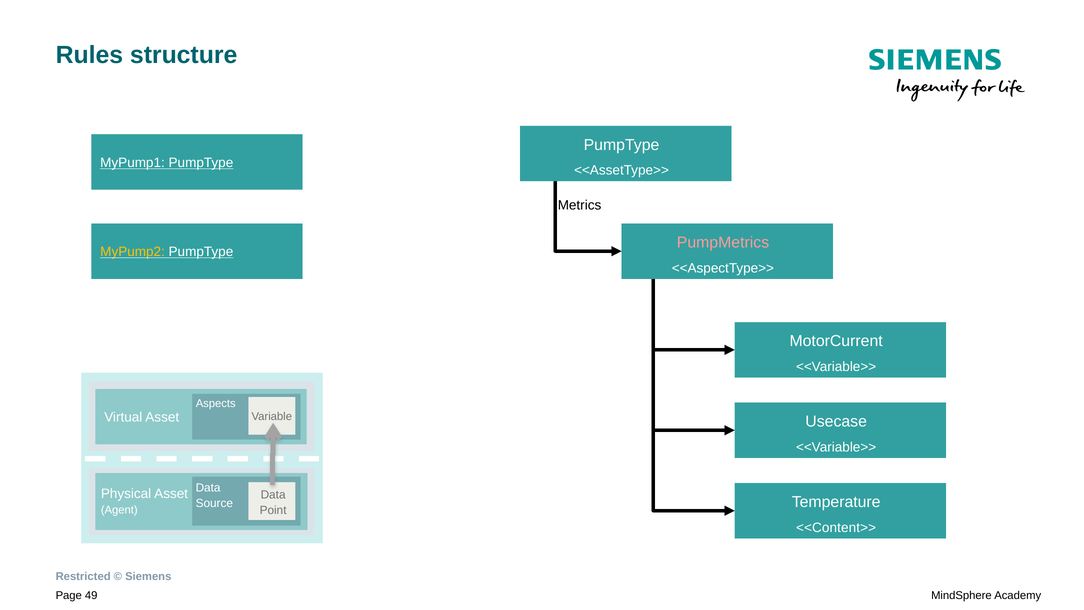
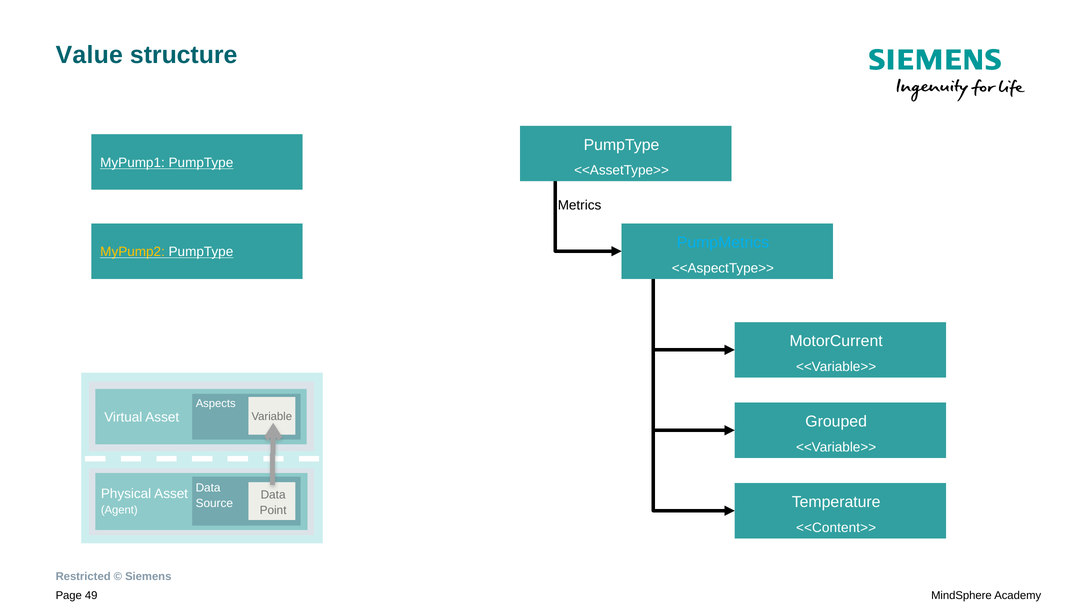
Rules: Rules -> Value
PumpMetrics colour: pink -> light blue
Usecase: Usecase -> Grouped
